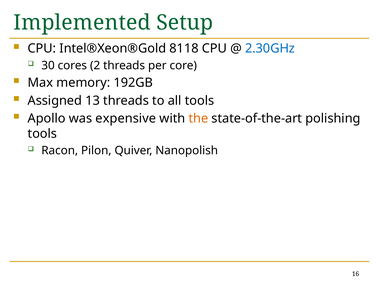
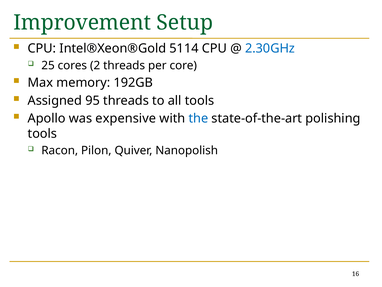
Implemented: Implemented -> Improvement
8118: 8118 -> 5114
30: 30 -> 25
13: 13 -> 95
the colour: orange -> blue
